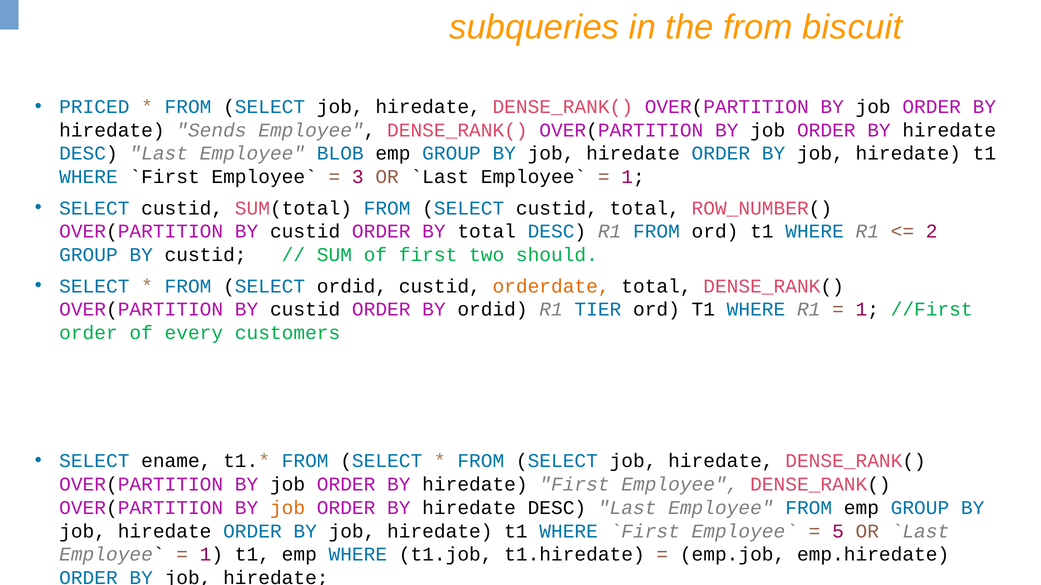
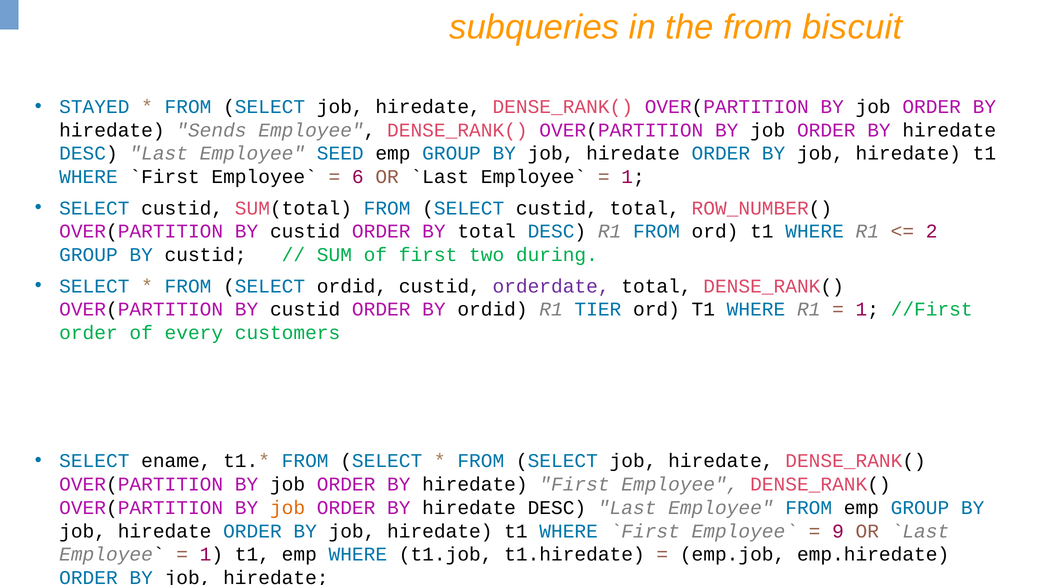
PRICED: PRICED -> STAYED
BLOB: BLOB -> SEED
3: 3 -> 6
should: should -> during
orderdate colour: orange -> purple
5: 5 -> 9
